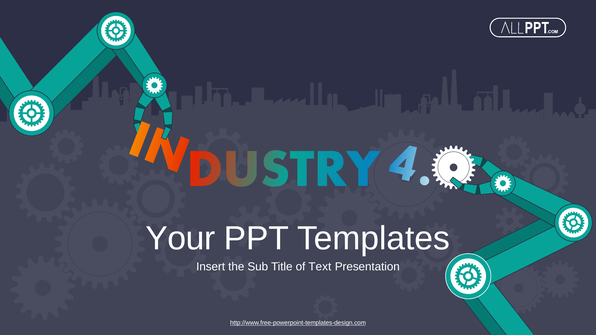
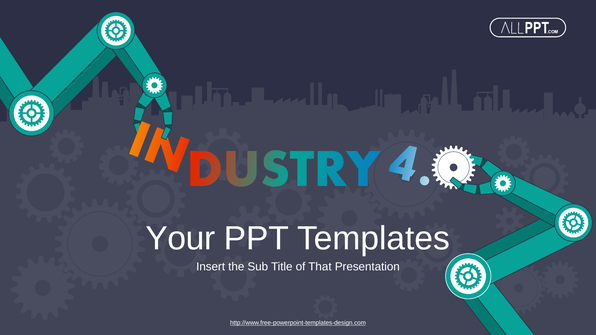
Text: Text -> That
